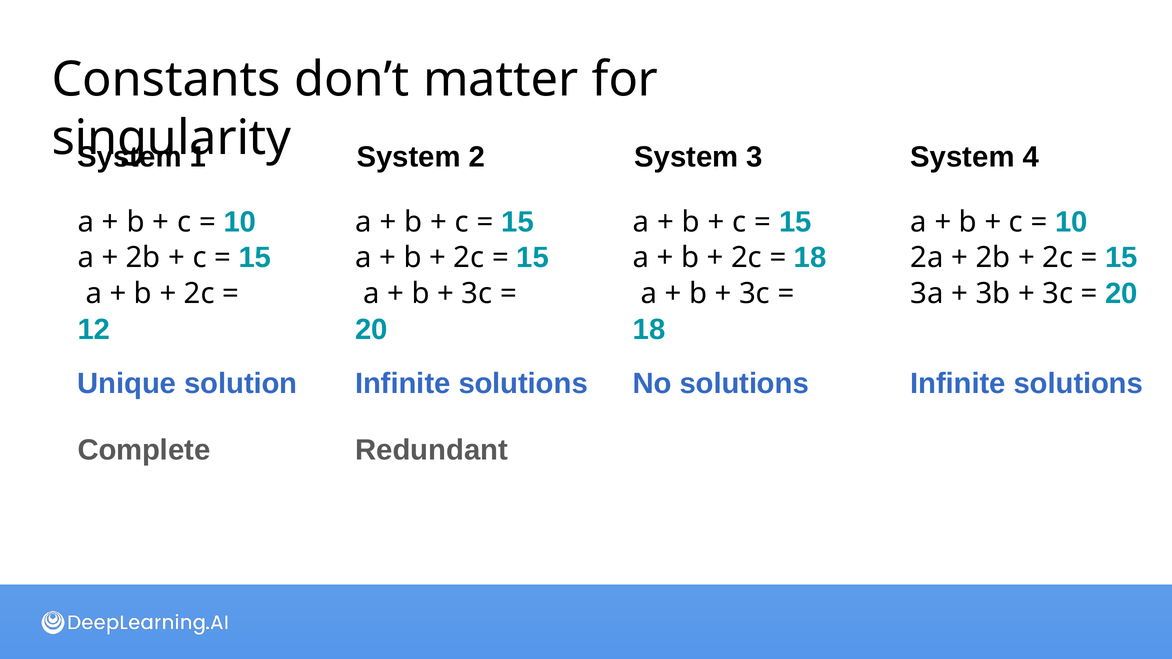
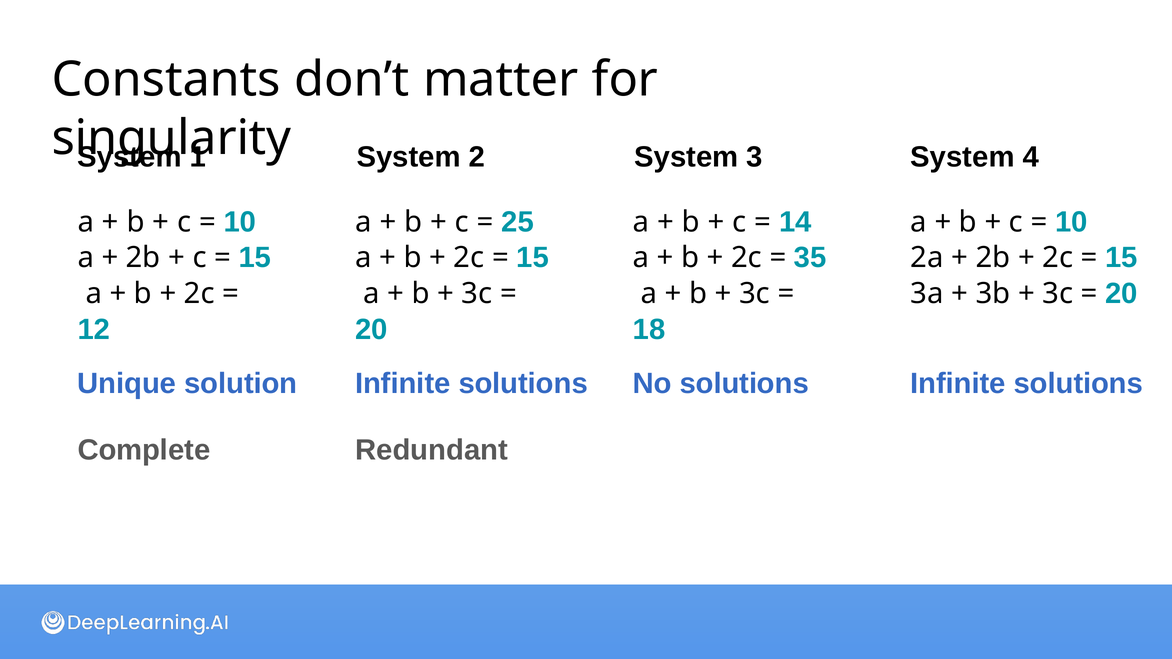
15 at (518, 222): 15 -> 25
15 at (795, 222): 15 -> 14
18 at (810, 258): 18 -> 35
